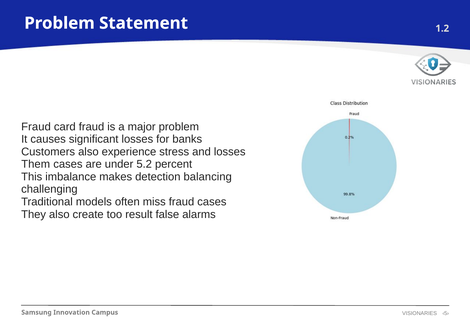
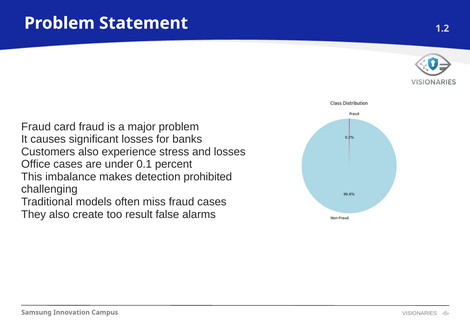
Them: Them -> Office
5.2: 5.2 -> 0.1
balancing: balancing -> prohibited
